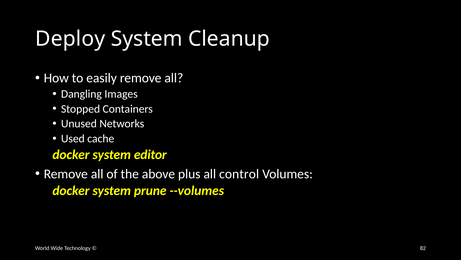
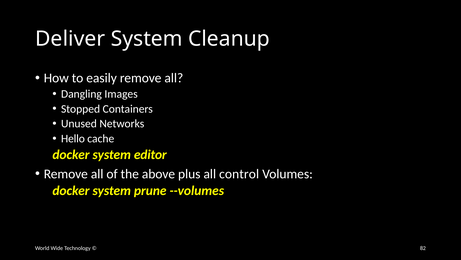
Deploy: Deploy -> Deliver
Used: Used -> Hello
